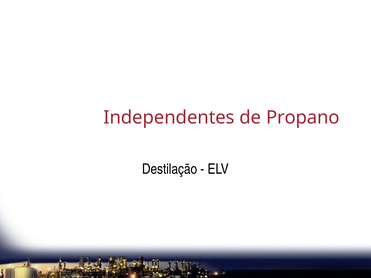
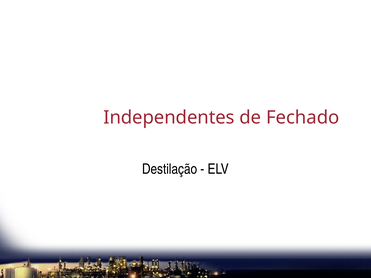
Propano: Propano -> Fechado
